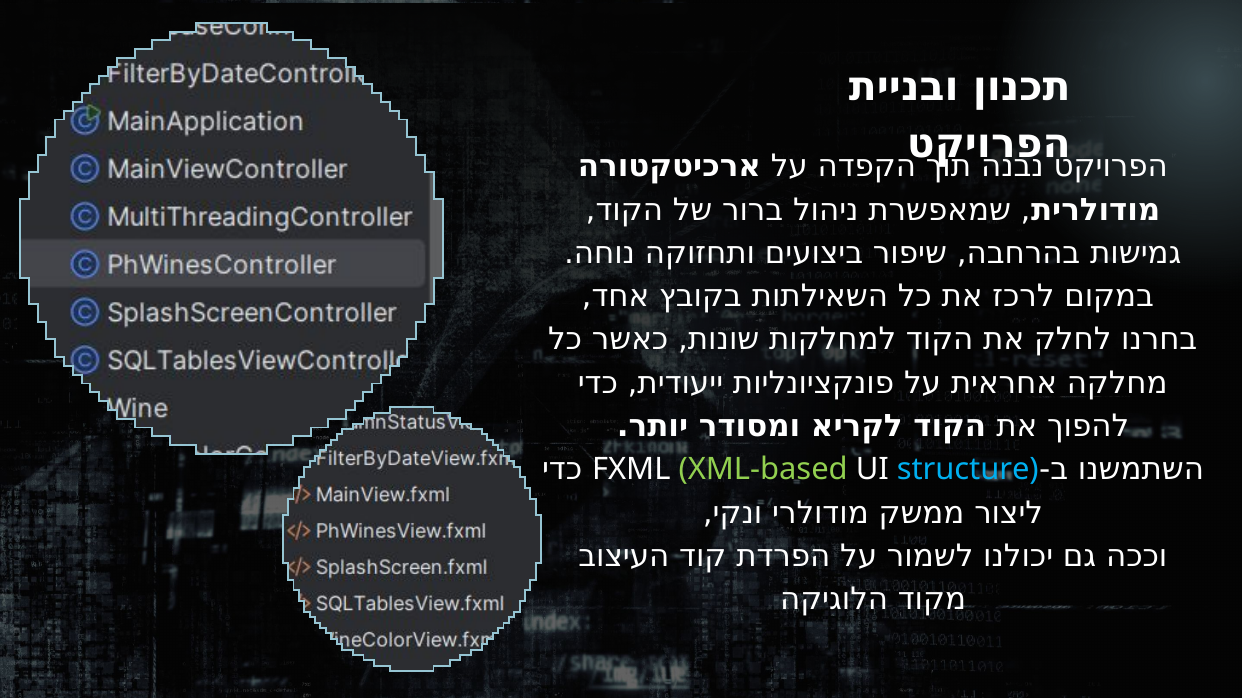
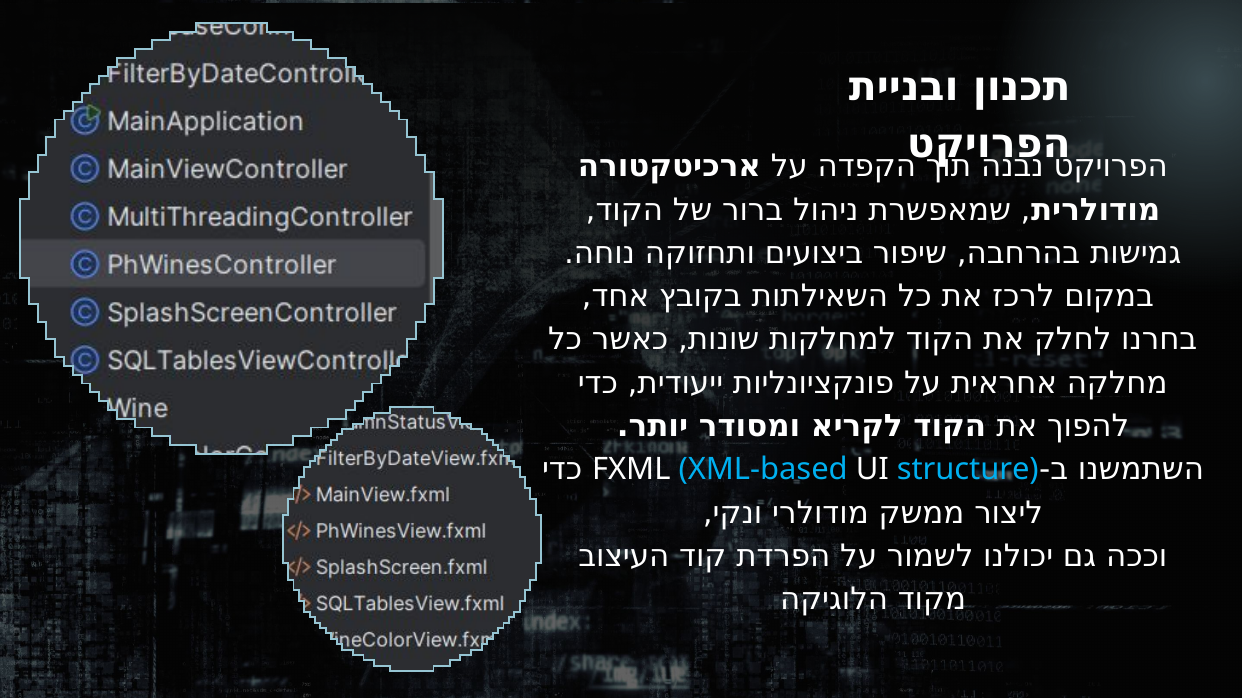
XML-based colour: light green -> light blue
